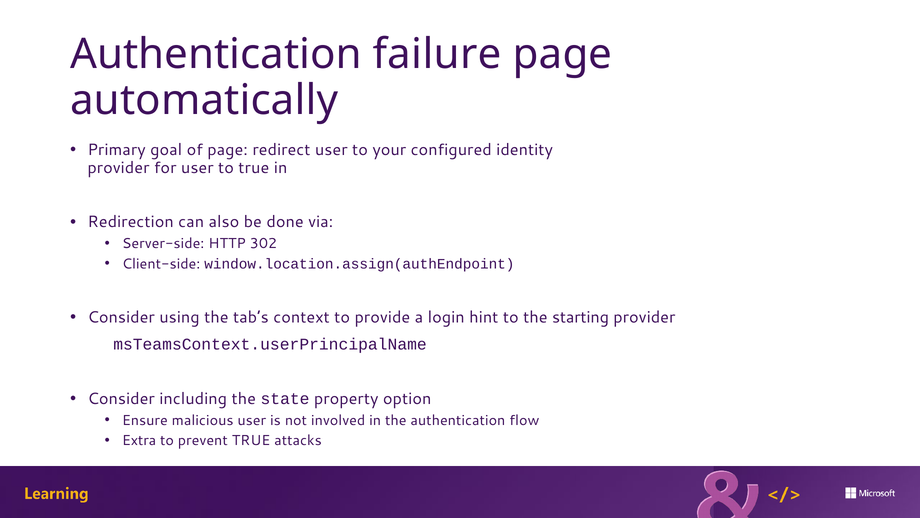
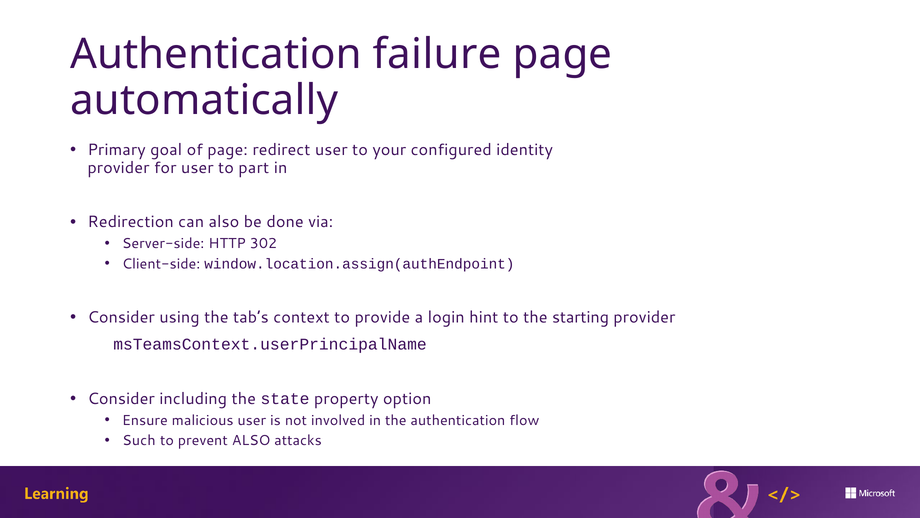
to true: true -> part
Extra: Extra -> Such
prevent TRUE: TRUE -> ALSO
